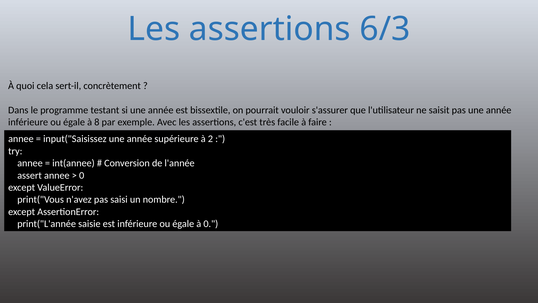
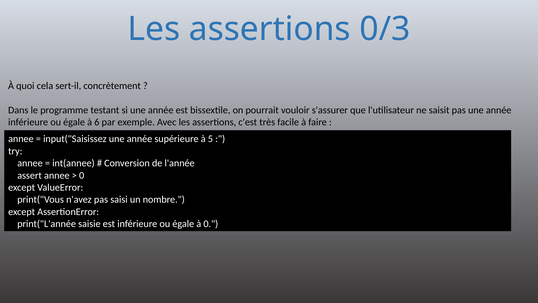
6/3: 6/3 -> 0/3
8: 8 -> 6
2: 2 -> 5
